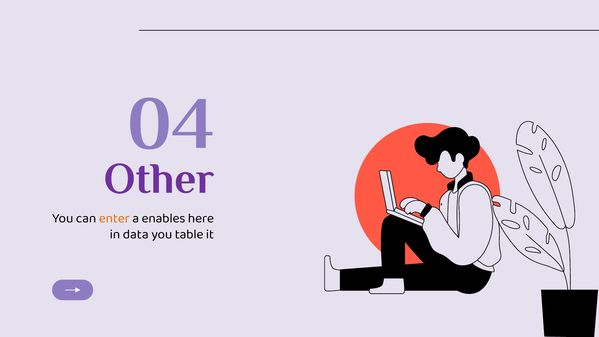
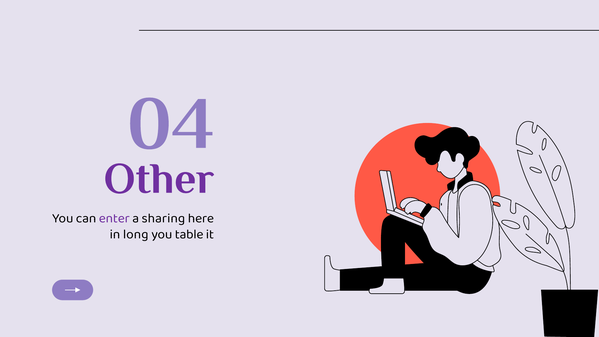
enter colour: orange -> purple
enables: enables -> sharing
data: data -> long
